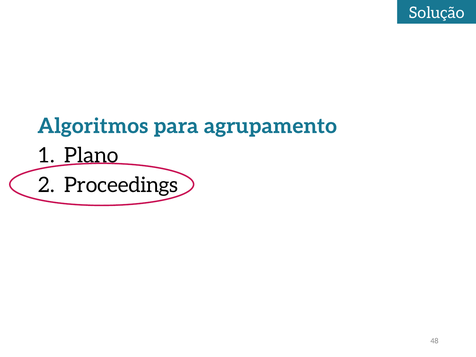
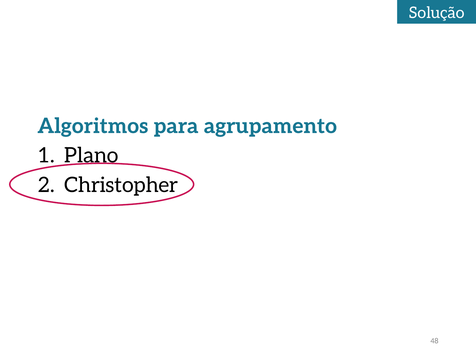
Proceedings: Proceedings -> Christopher
